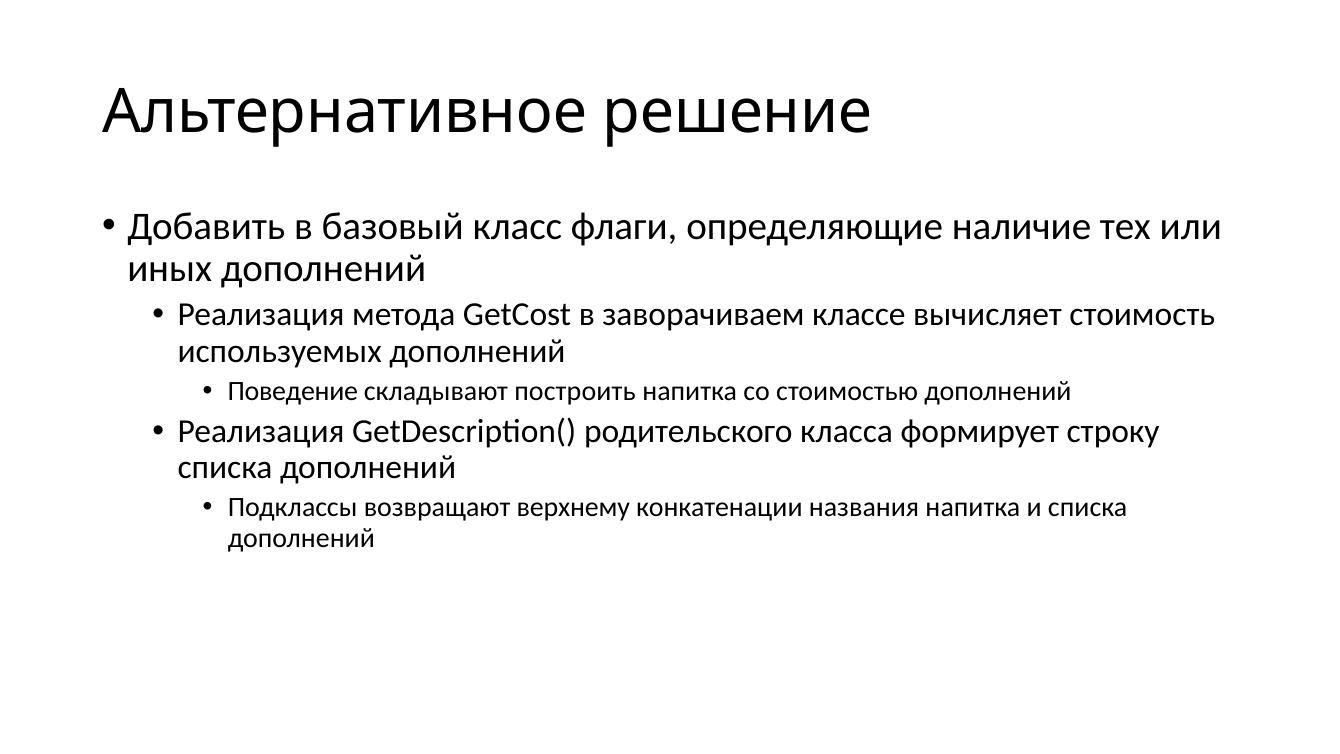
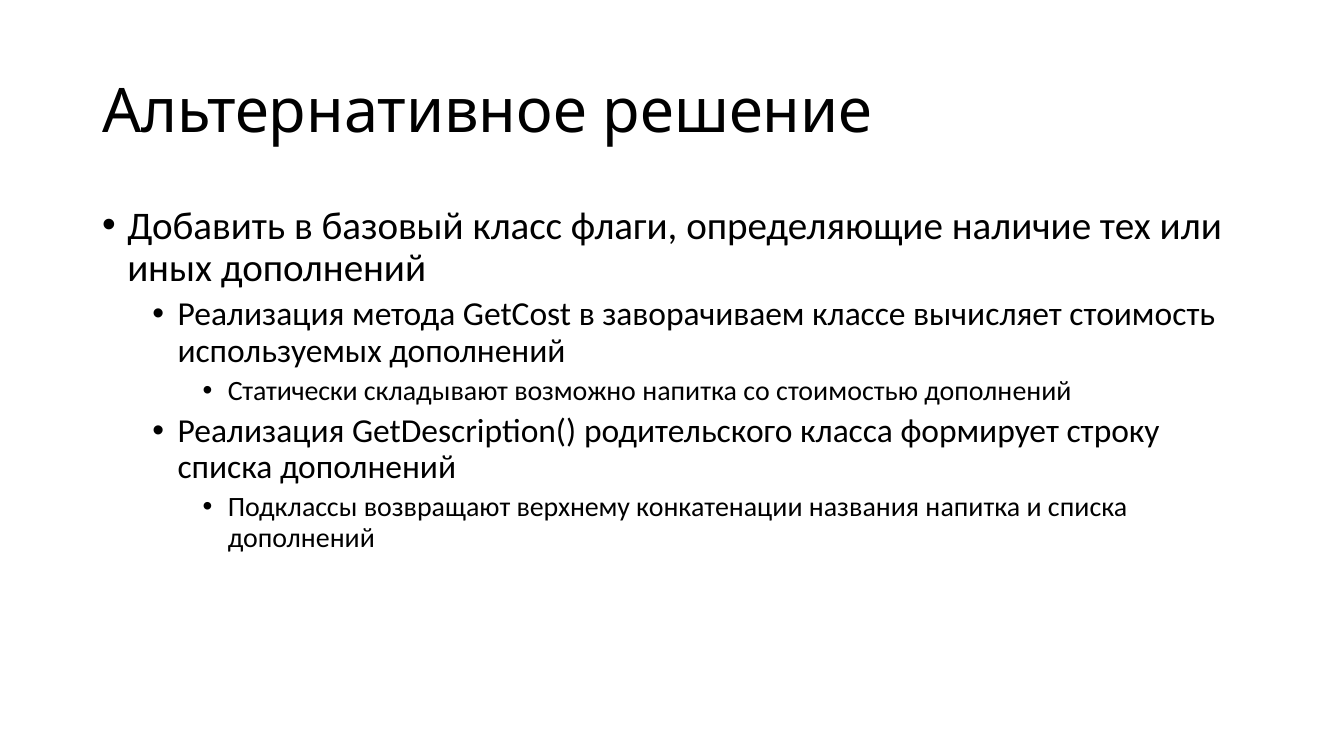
Поведение: Поведение -> Статически
построить: построить -> возможно
